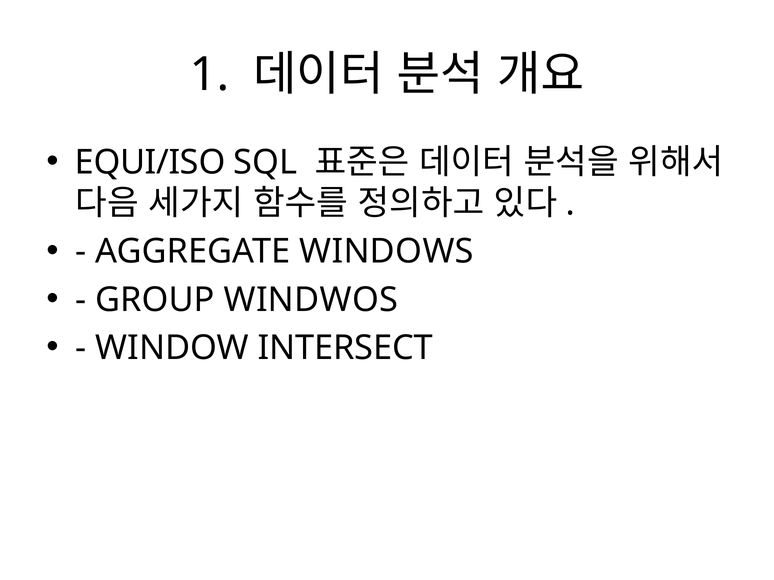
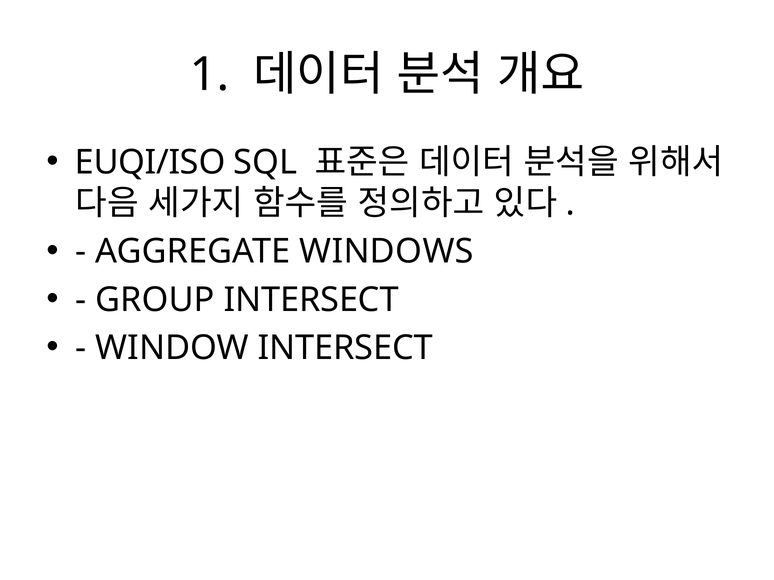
EQUI/ISO: EQUI/ISO -> EUQI/ISO
GROUP WINDWOS: WINDWOS -> INTERSECT
